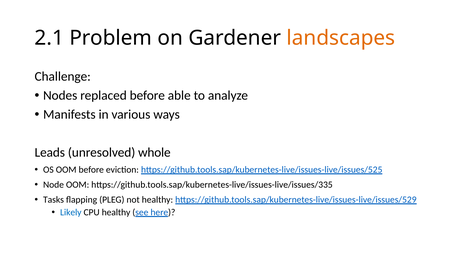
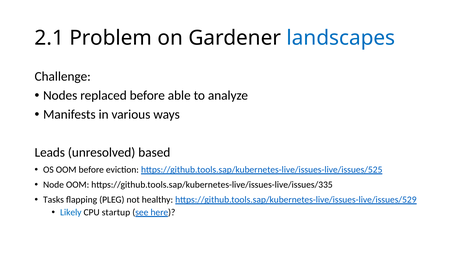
landscapes colour: orange -> blue
whole: whole -> based
CPU healthy: healthy -> startup
